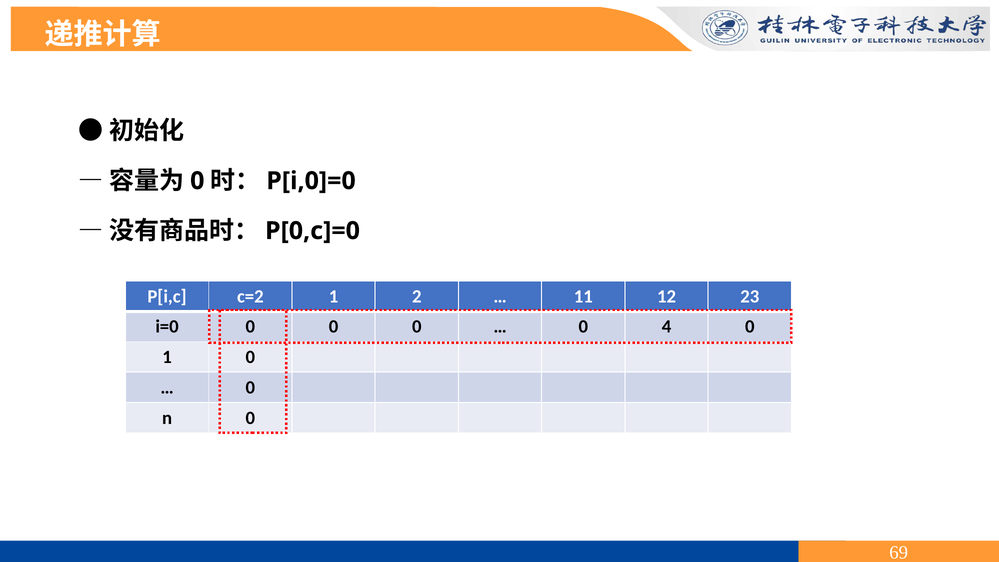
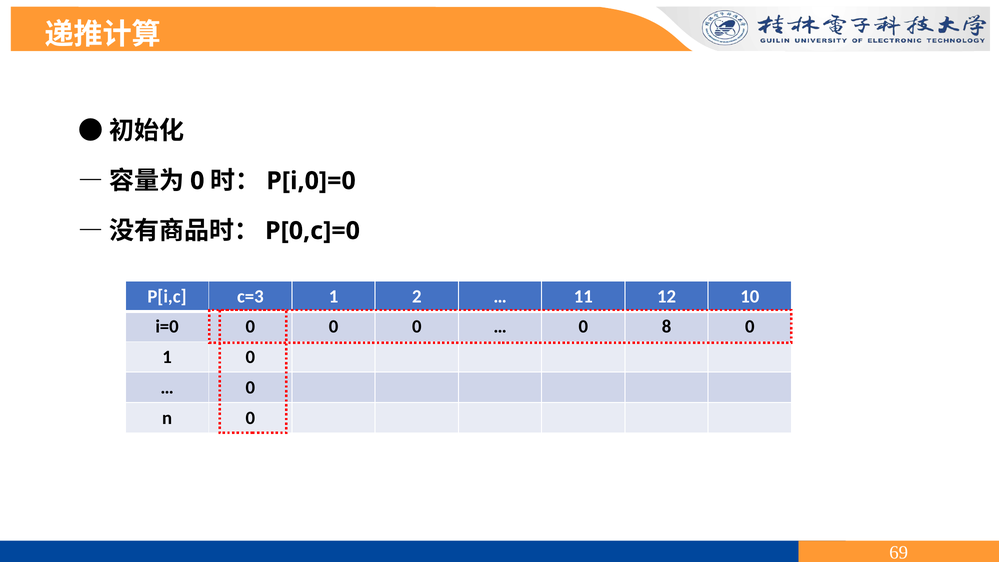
c=2: c=2 -> c=3
23: 23 -> 10
4: 4 -> 8
